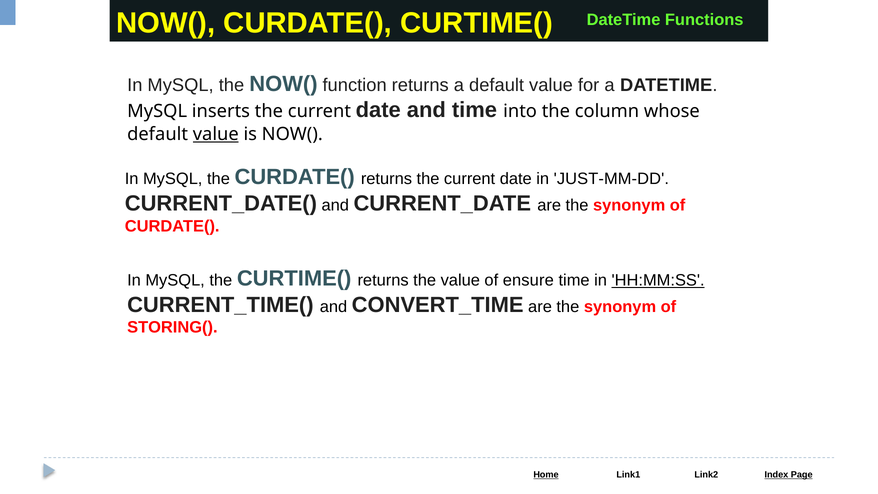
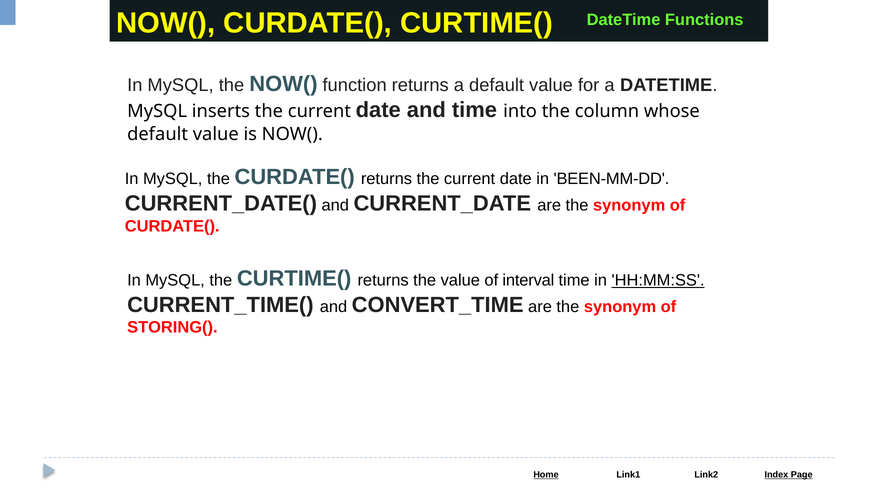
value at (216, 134) underline: present -> none
JUST-MM-DD: JUST-MM-DD -> BEEN-MM-DD
ensure: ensure -> interval
